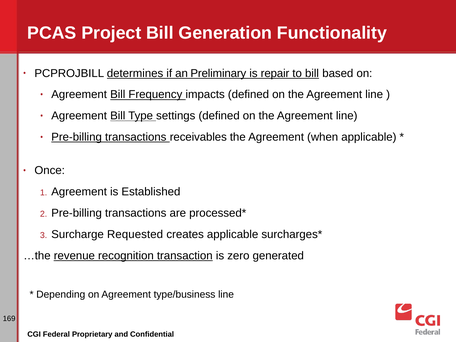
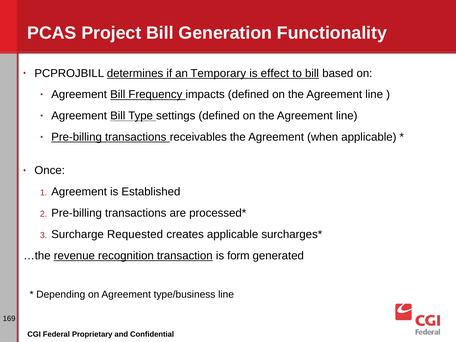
Preliminary: Preliminary -> Temporary
repair: repair -> effect
zero: zero -> form
